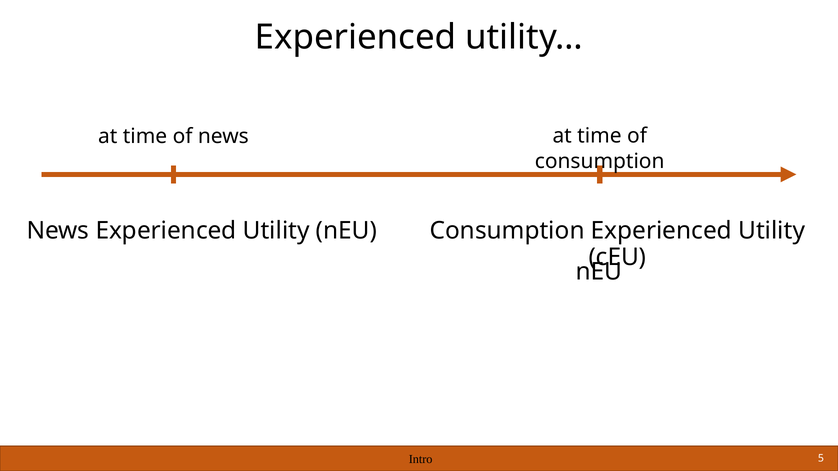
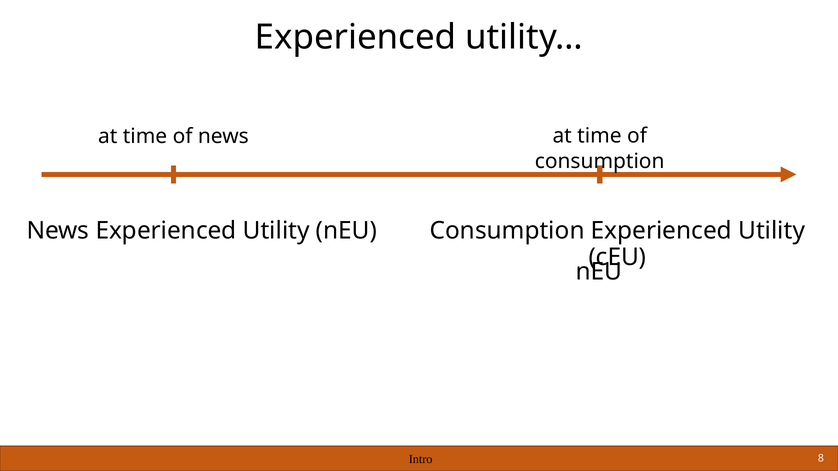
5: 5 -> 8
